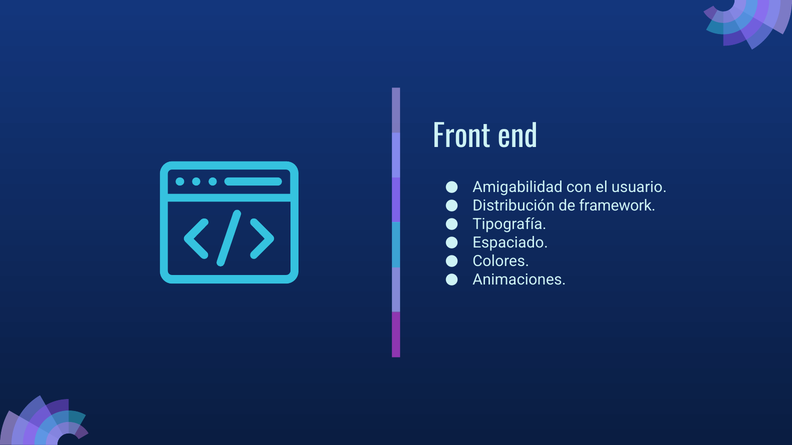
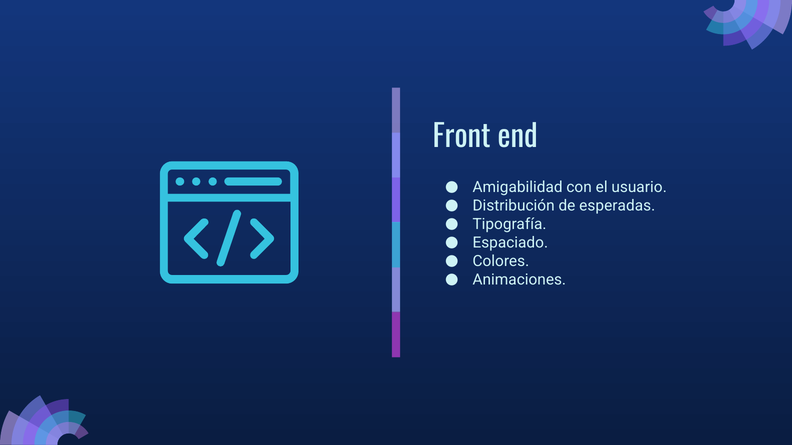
framework: framework -> esperadas
